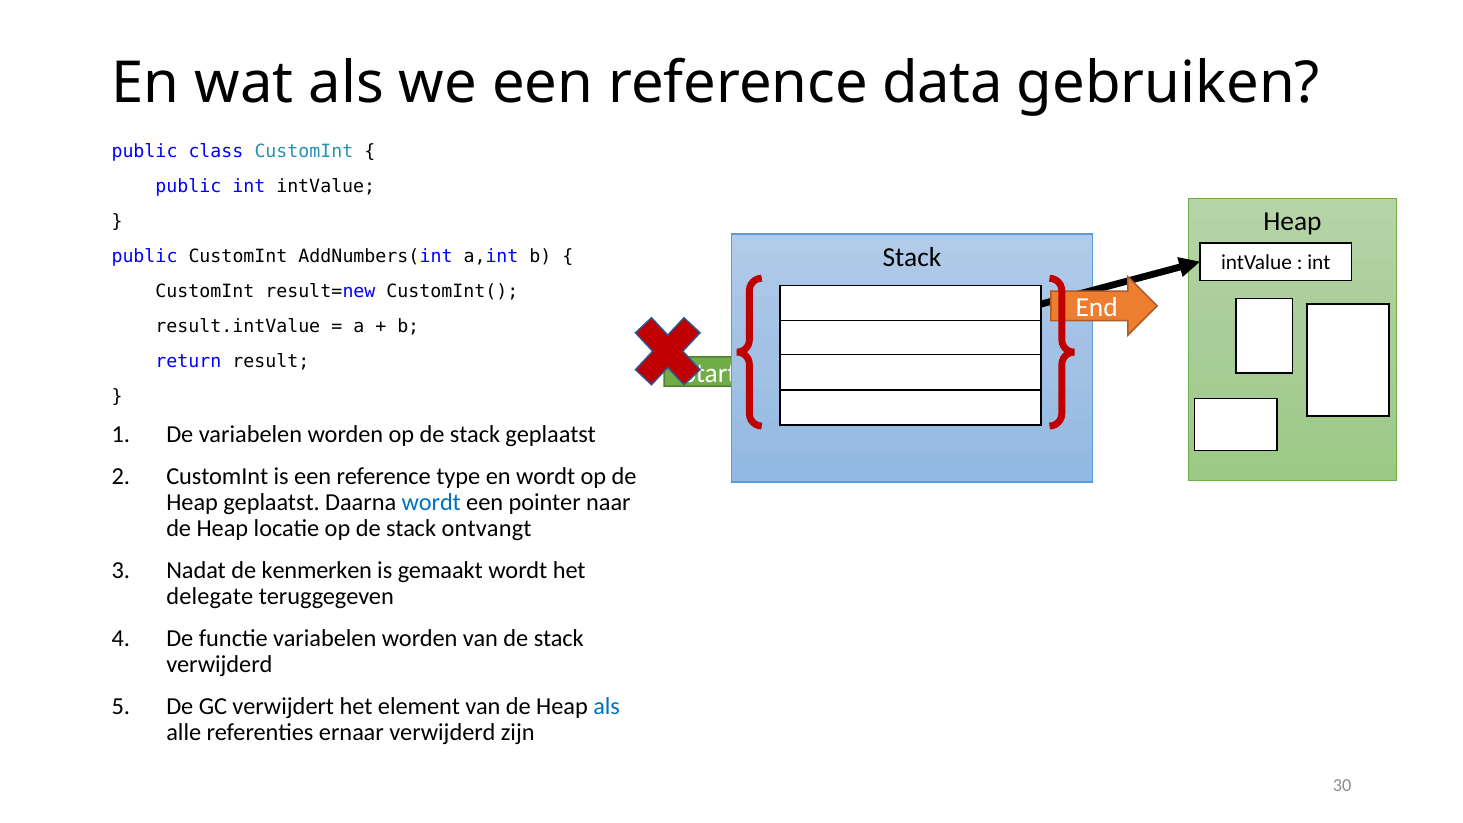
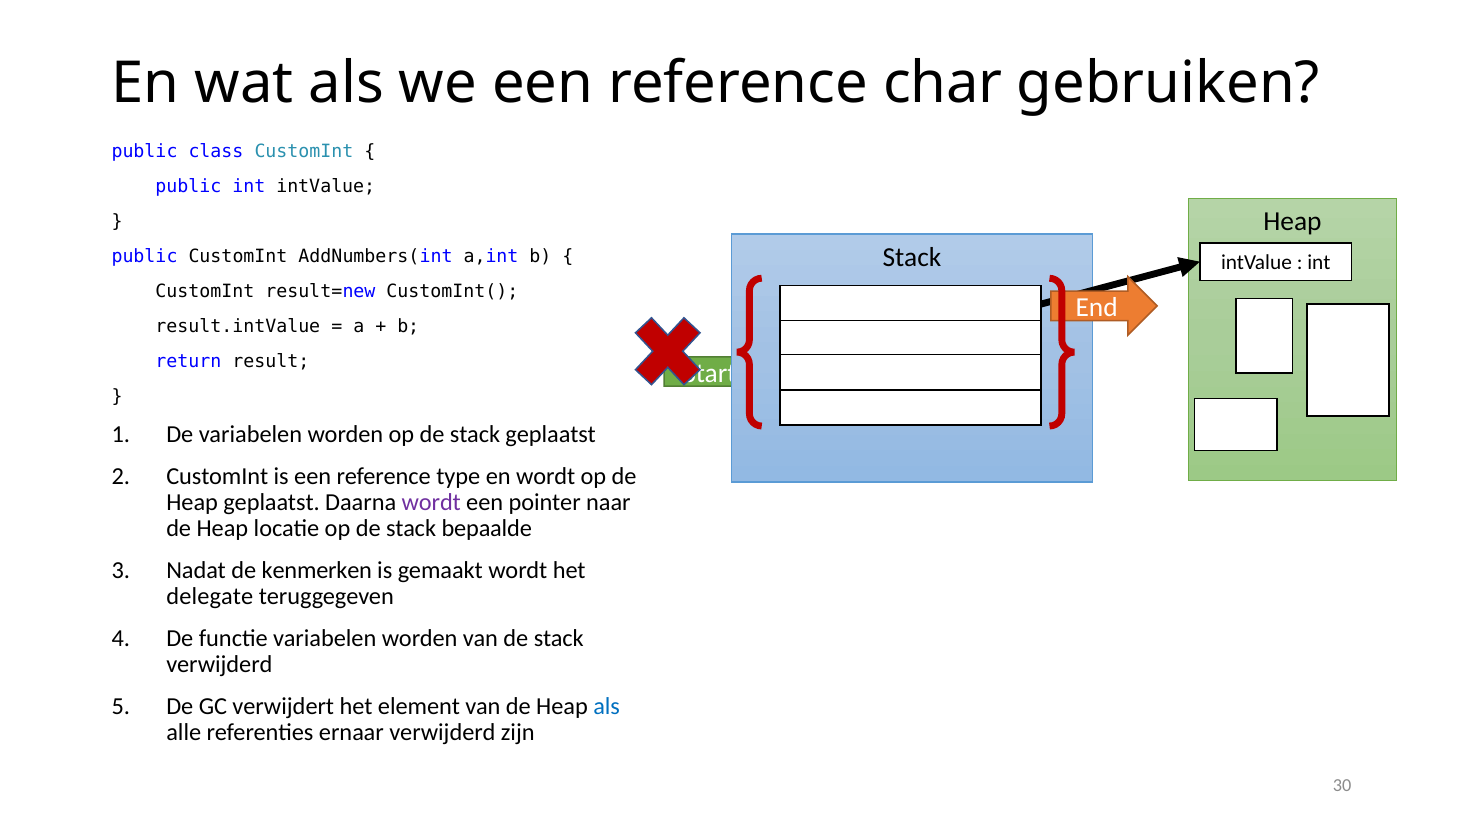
data: data -> char
wordt at (431, 503) colour: blue -> purple
ontvangt: ontvangt -> bepaalde
